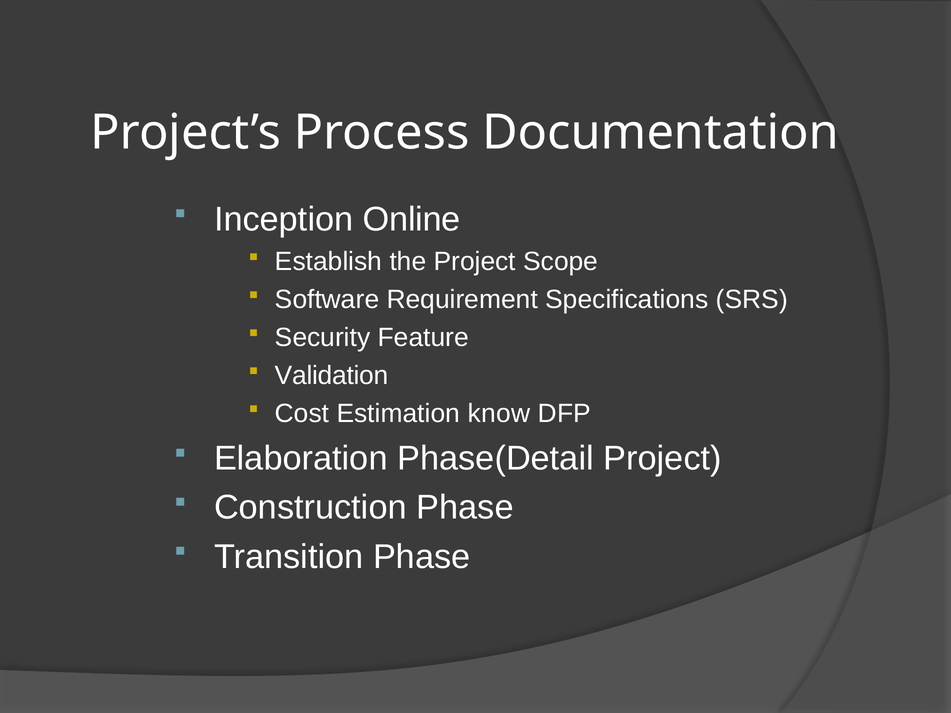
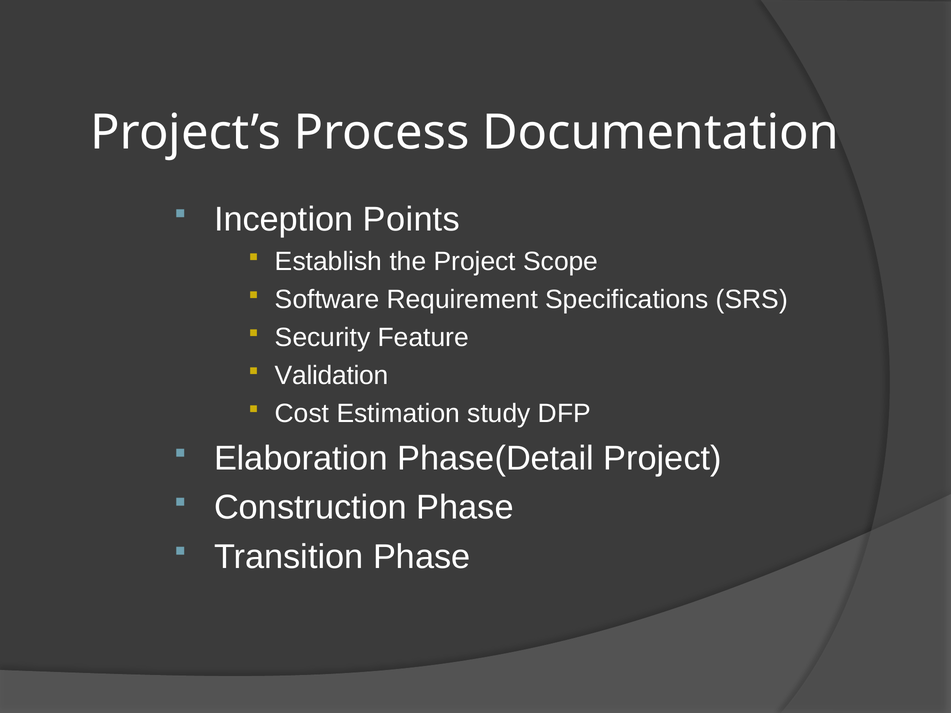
Online: Online -> Points
know: know -> study
